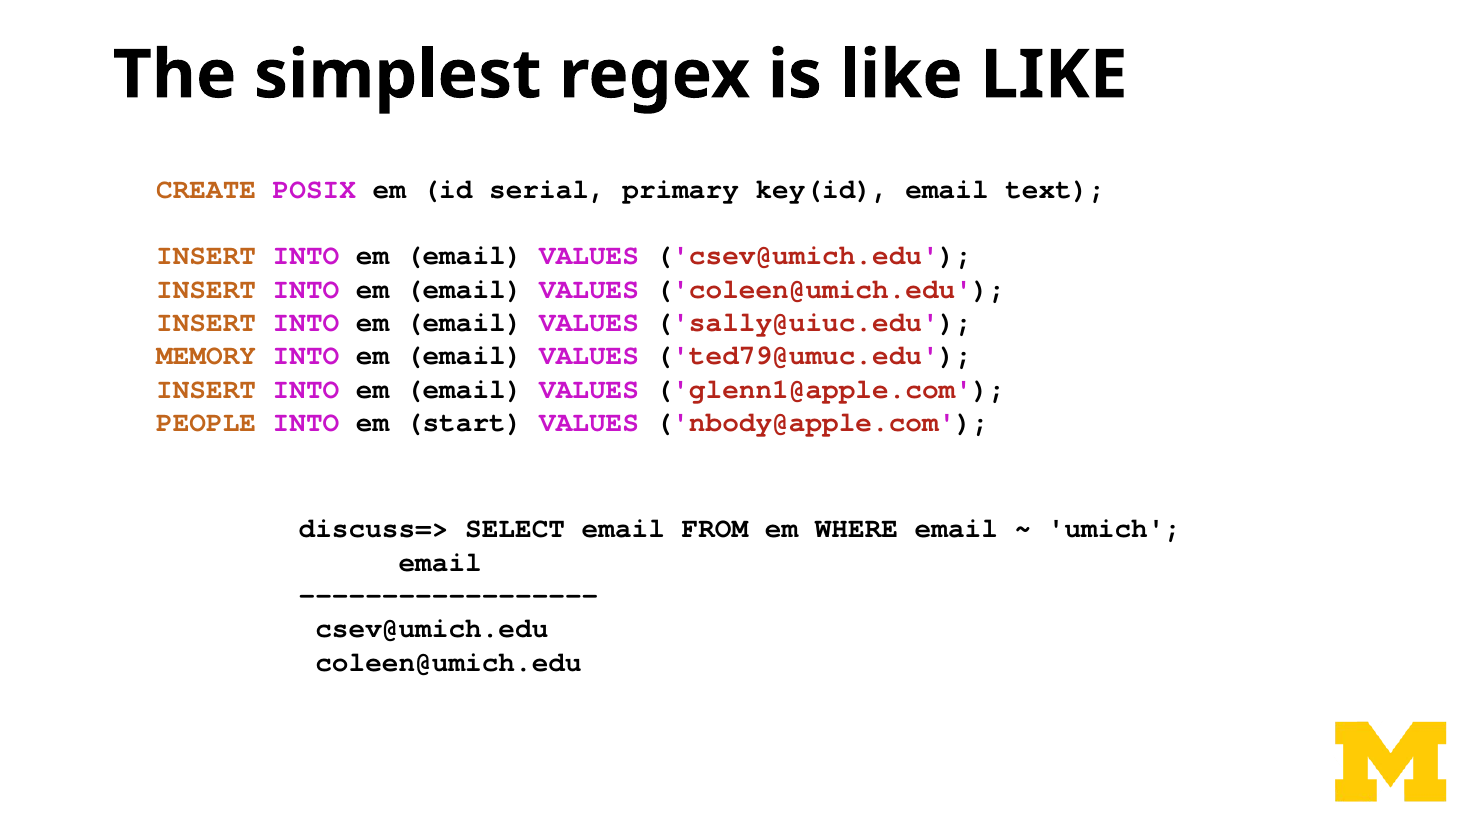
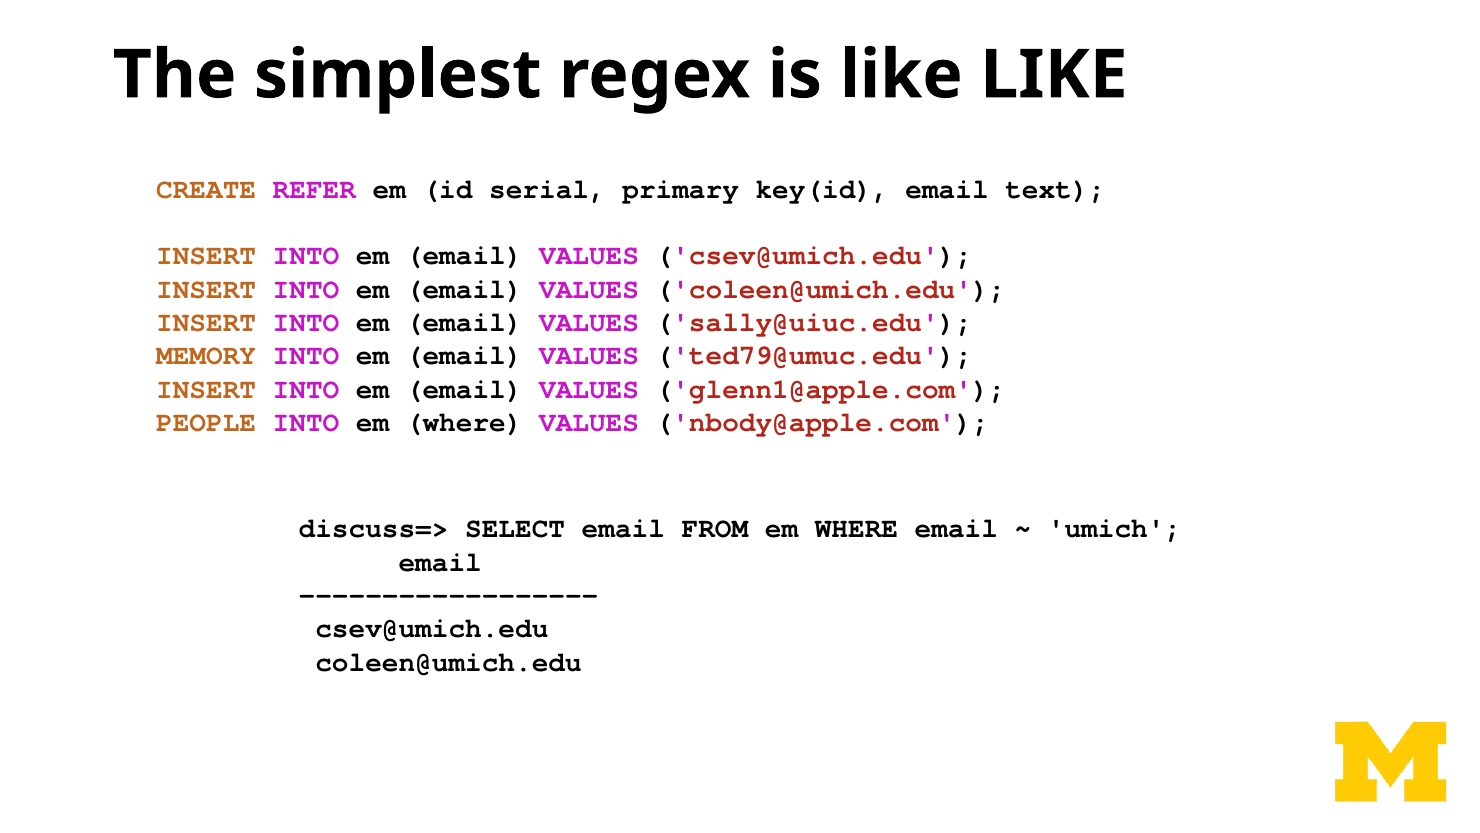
POSIX: POSIX -> REFER
INTO em start: start -> where
